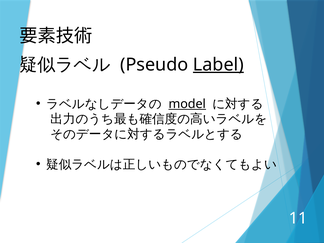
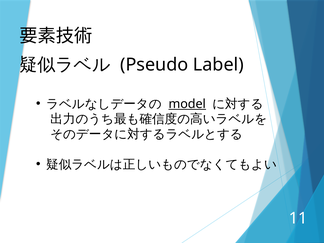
Label underline: present -> none
